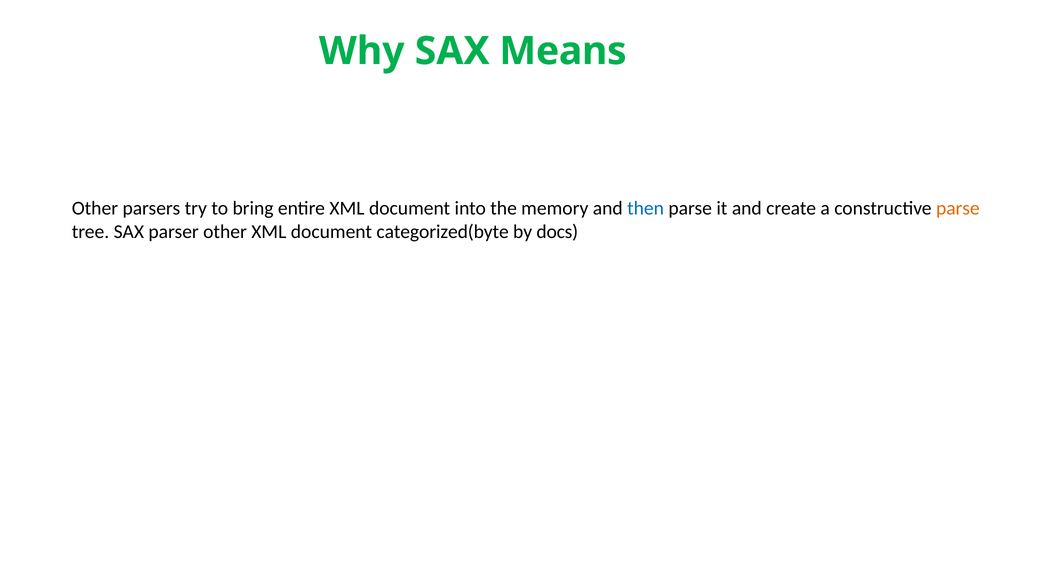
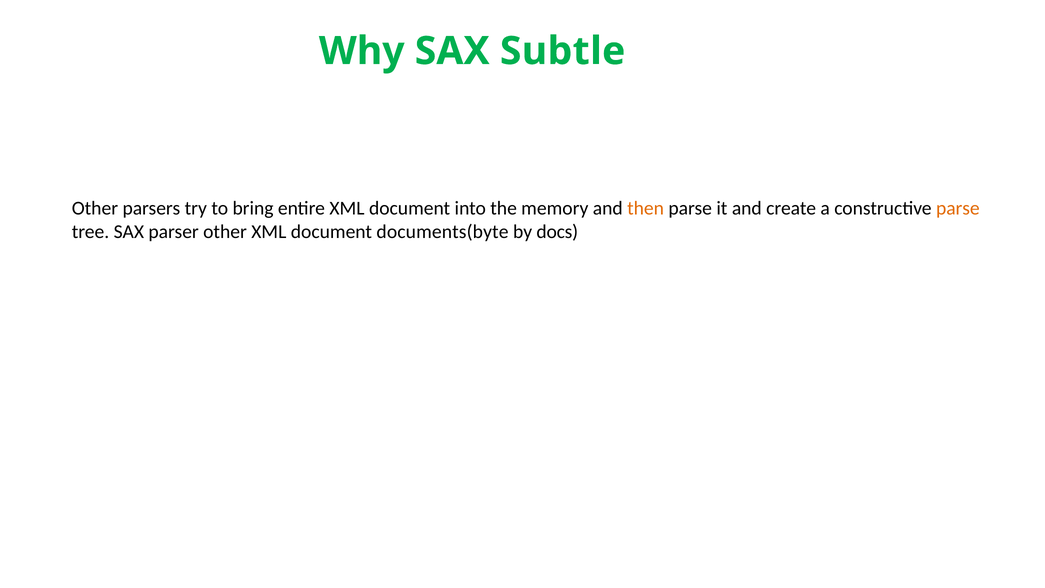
Means: Means -> Subtle
then colour: blue -> orange
categorized(byte: categorized(byte -> documents(byte
